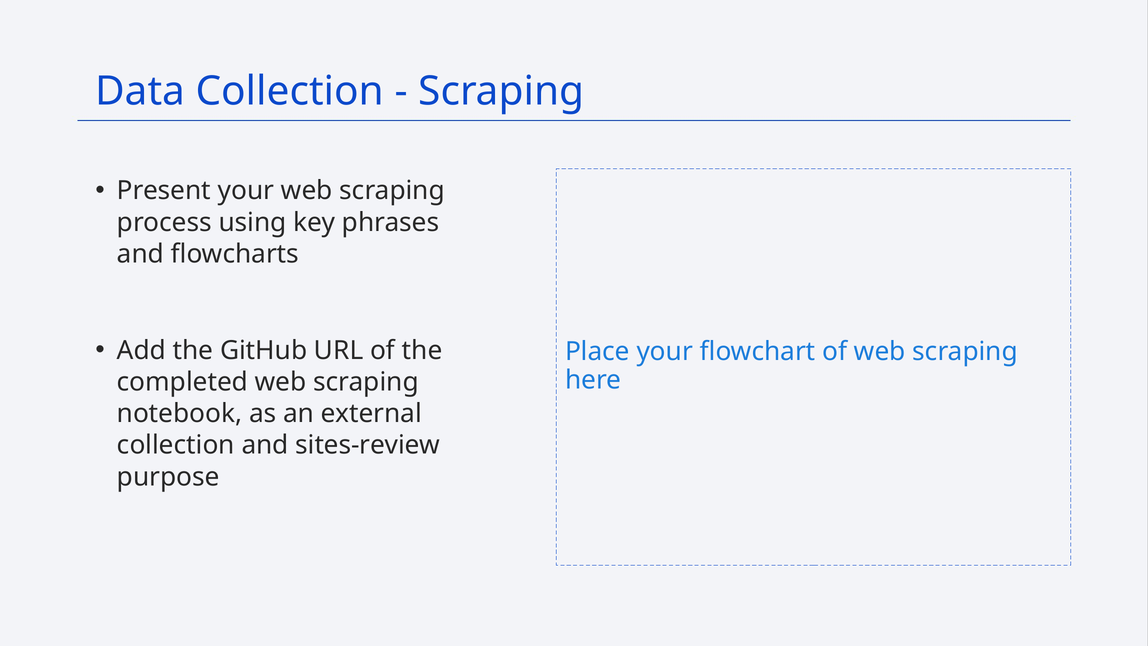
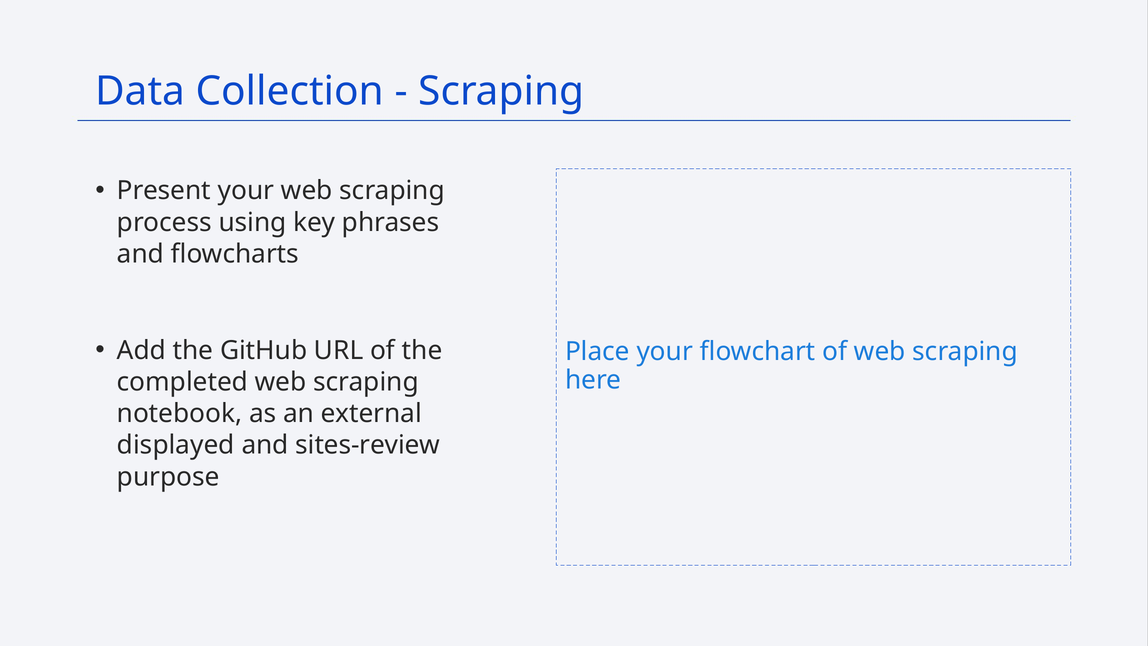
collection at (176, 445): collection -> displayed
